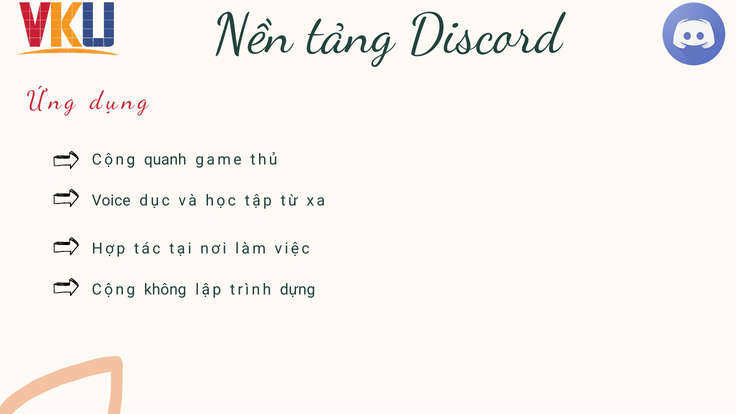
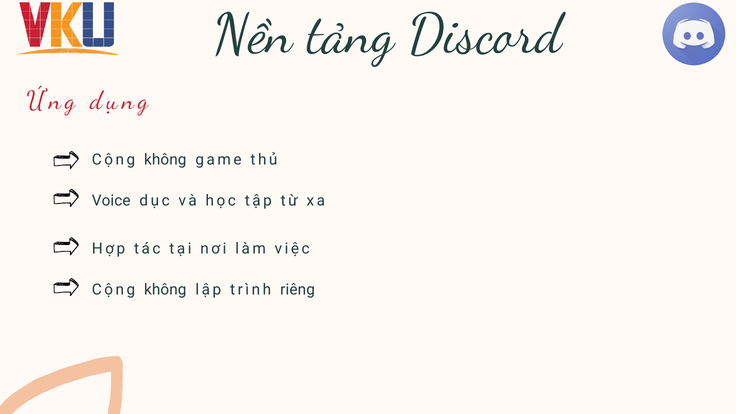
quanh at (165, 160): quanh -> không
dựng: dựng -> riêng
